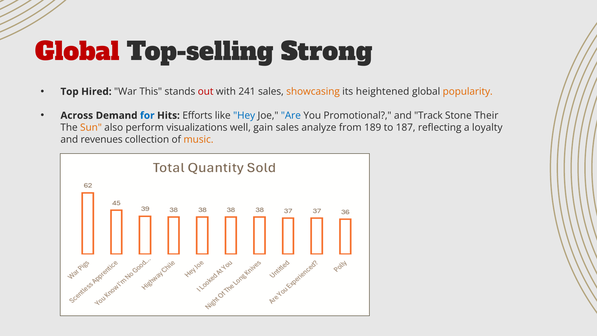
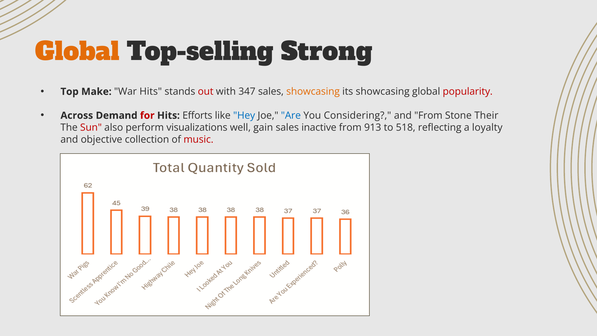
Global at (77, 52) colour: red -> orange
Hired: Hired -> Make
War This: This -> Hits
241: 241 -> 347
its heightened: heightened -> showcasing
popularity colour: orange -> red
for colour: blue -> red
Promotional: Promotional -> Considering
and Track: Track -> From
Sun colour: orange -> red
analyze: analyze -> inactive
189: 189 -> 913
187: 187 -> 518
revenues: revenues -> objective
music colour: orange -> red
